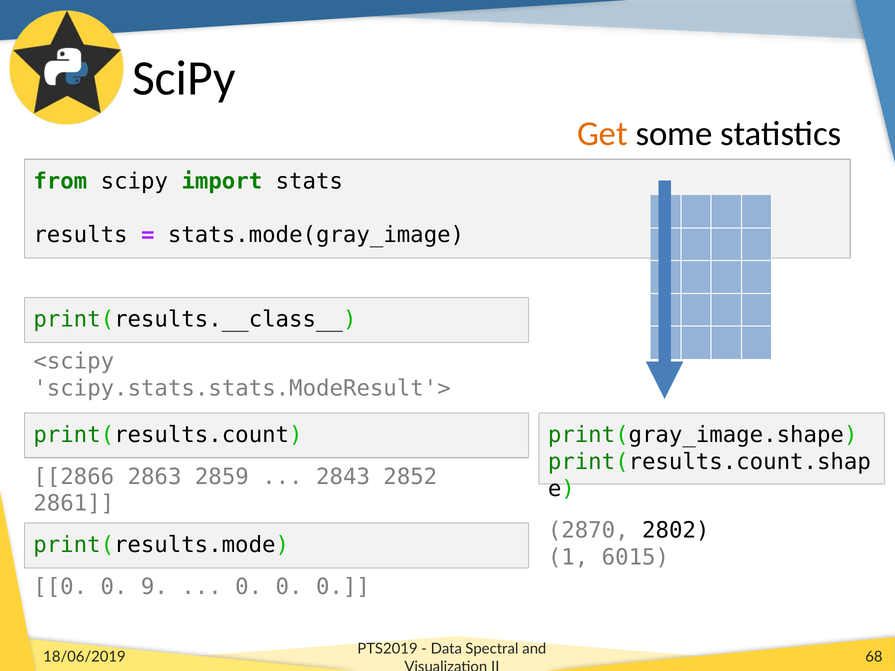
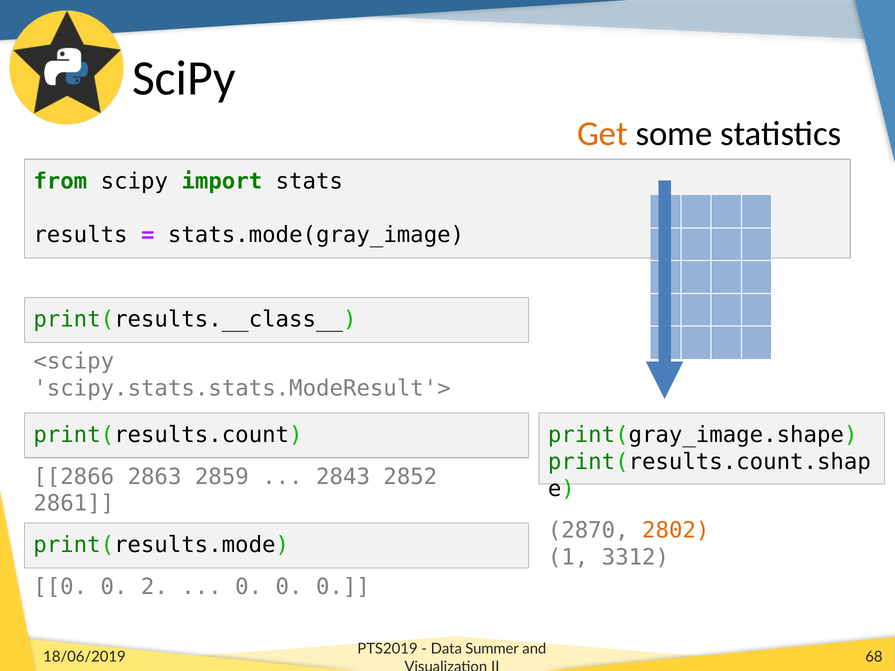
2802 colour: black -> orange
6015: 6015 -> 3312
9: 9 -> 2
Spectral: Spectral -> Summer
